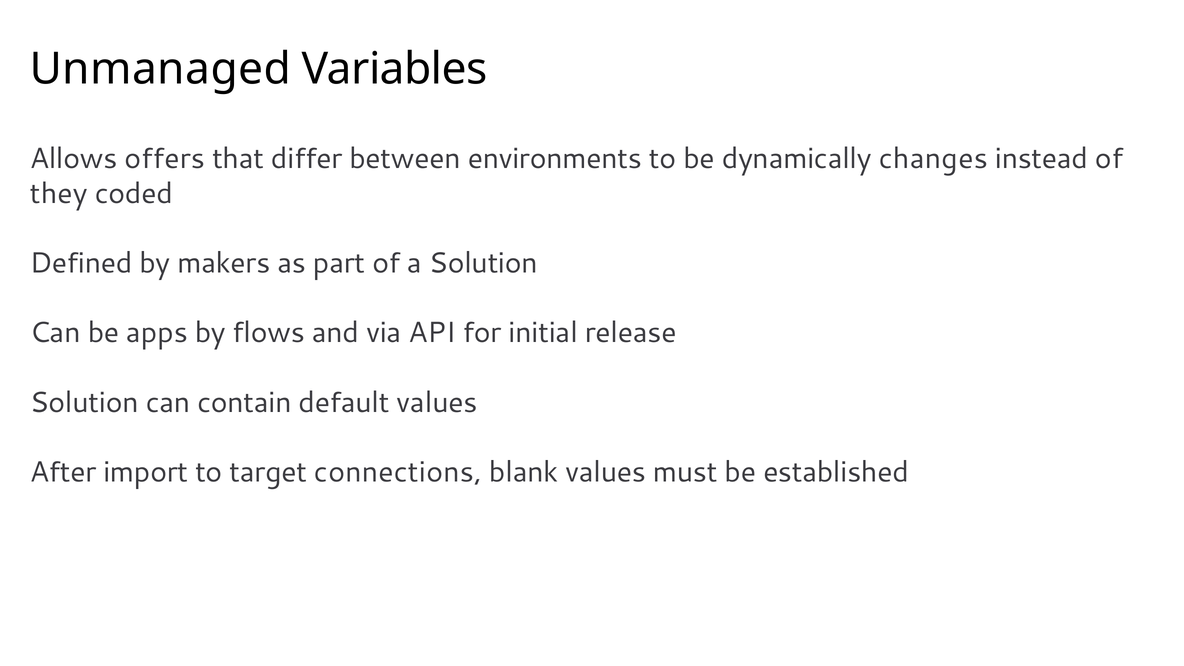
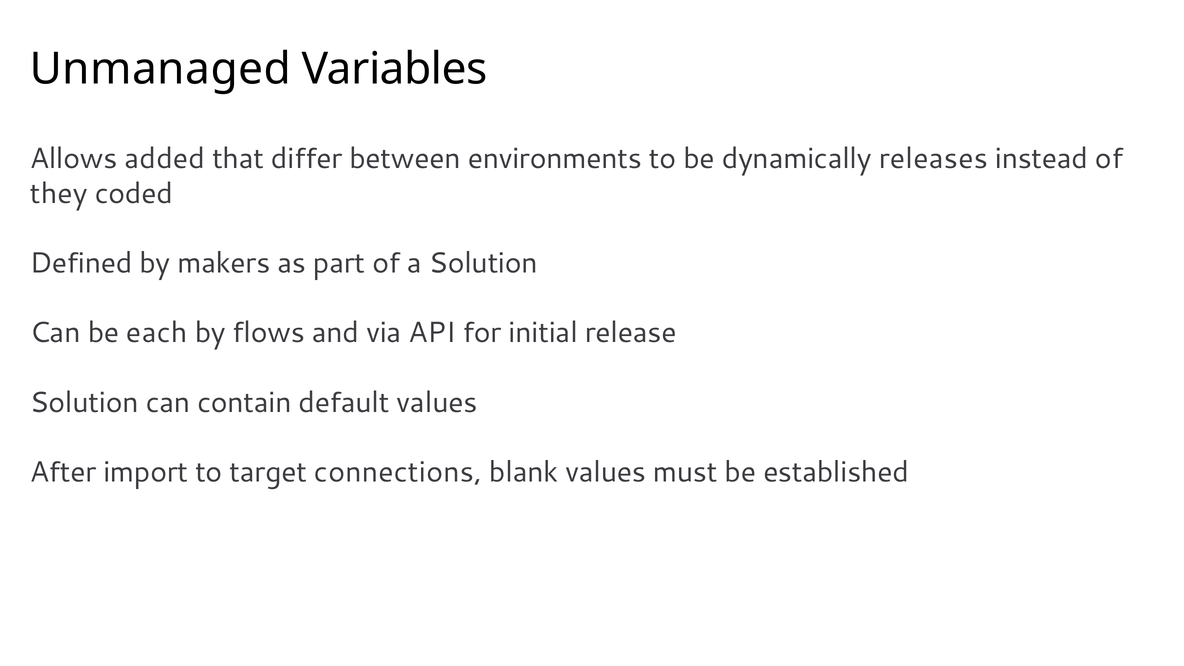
offers: offers -> added
changes: changes -> releases
apps: apps -> each
